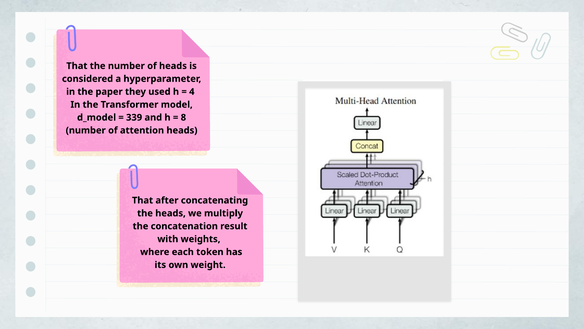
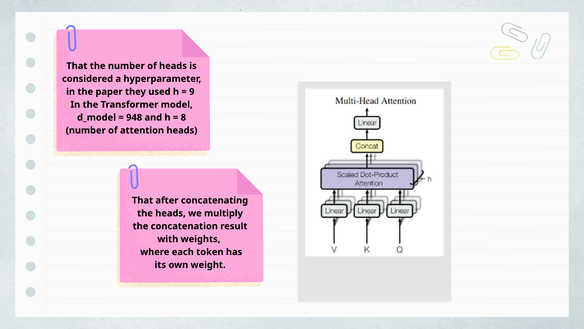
4: 4 -> 9
339: 339 -> 948
